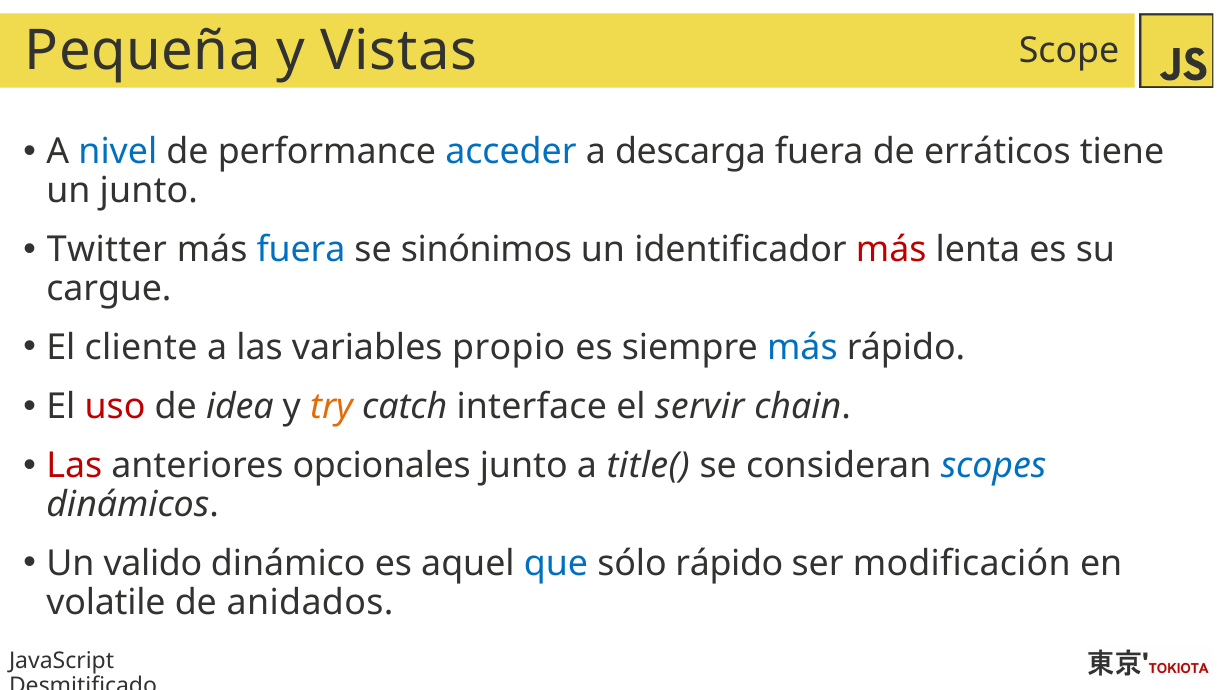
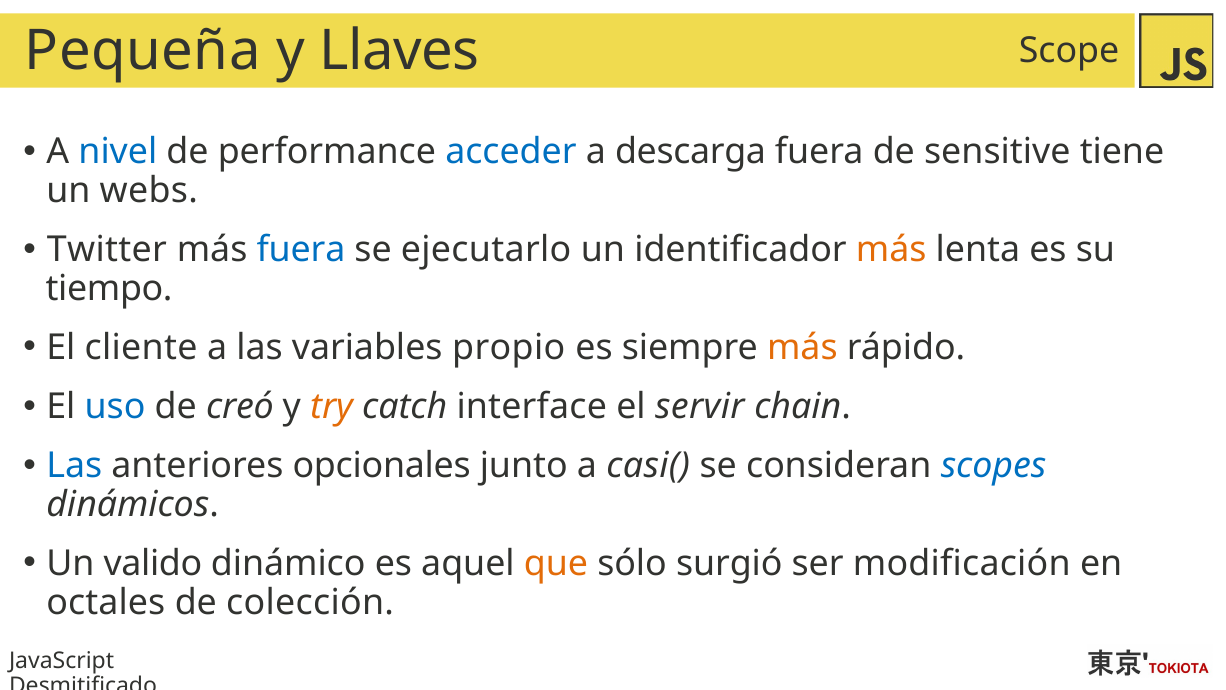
Vistas: Vistas -> Llaves
erráticos: erráticos -> sensitive
un junto: junto -> webs
sinónimos: sinónimos -> ejecutarlo
más at (891, 250) colour: red -> orange
cargue: cargue -> tiempo
más at (802, 347) colour: blue -> orange
uso colour: red -> blue
idea: idea -> creó
Las at (74, 466) colour: red -> blue
title(: title( -> casi(
que colour: blue -> orange
sólo rápido: rápido -> surgió
volatile: volatile -> octales
anidados: anidados -> colección
